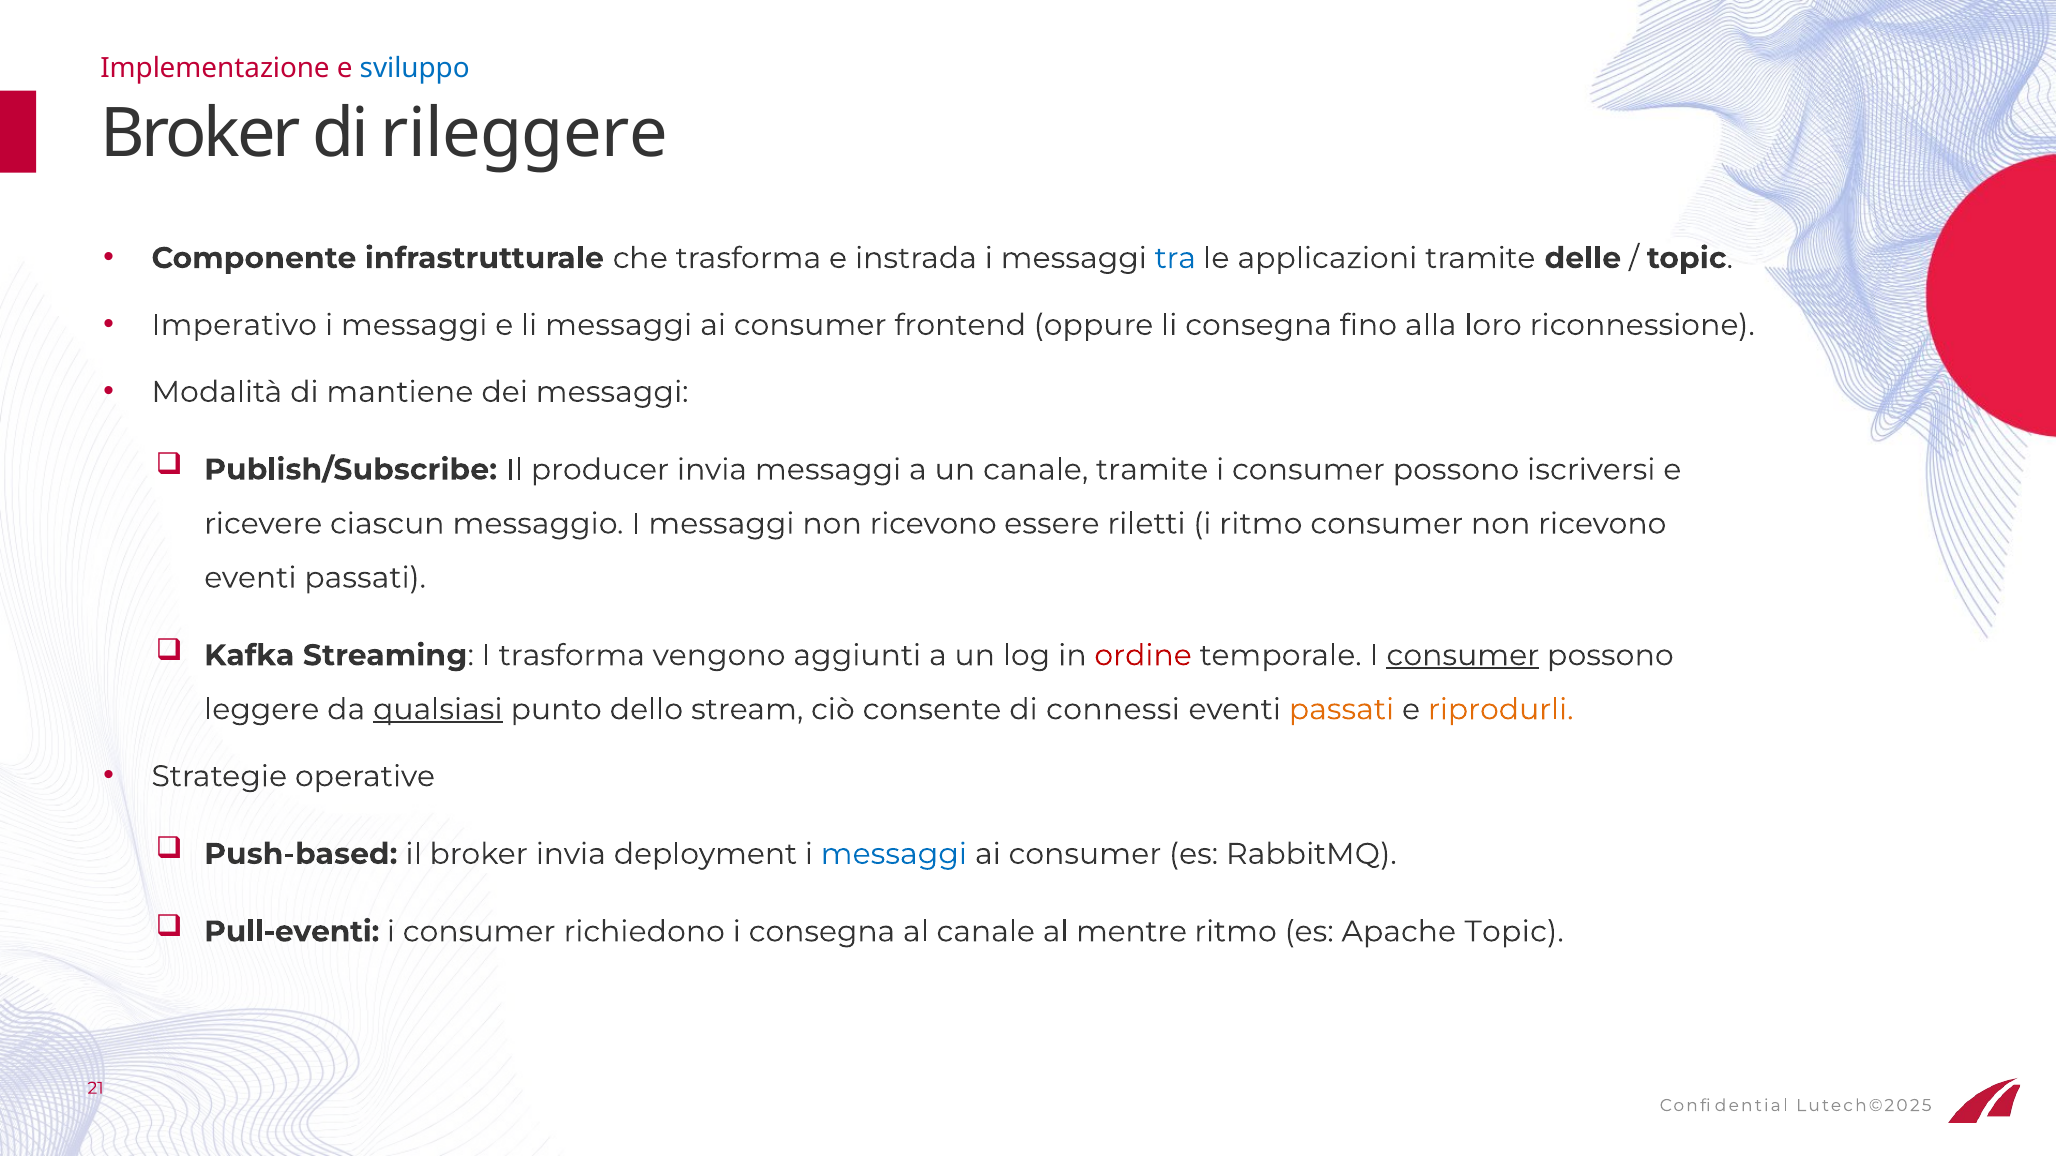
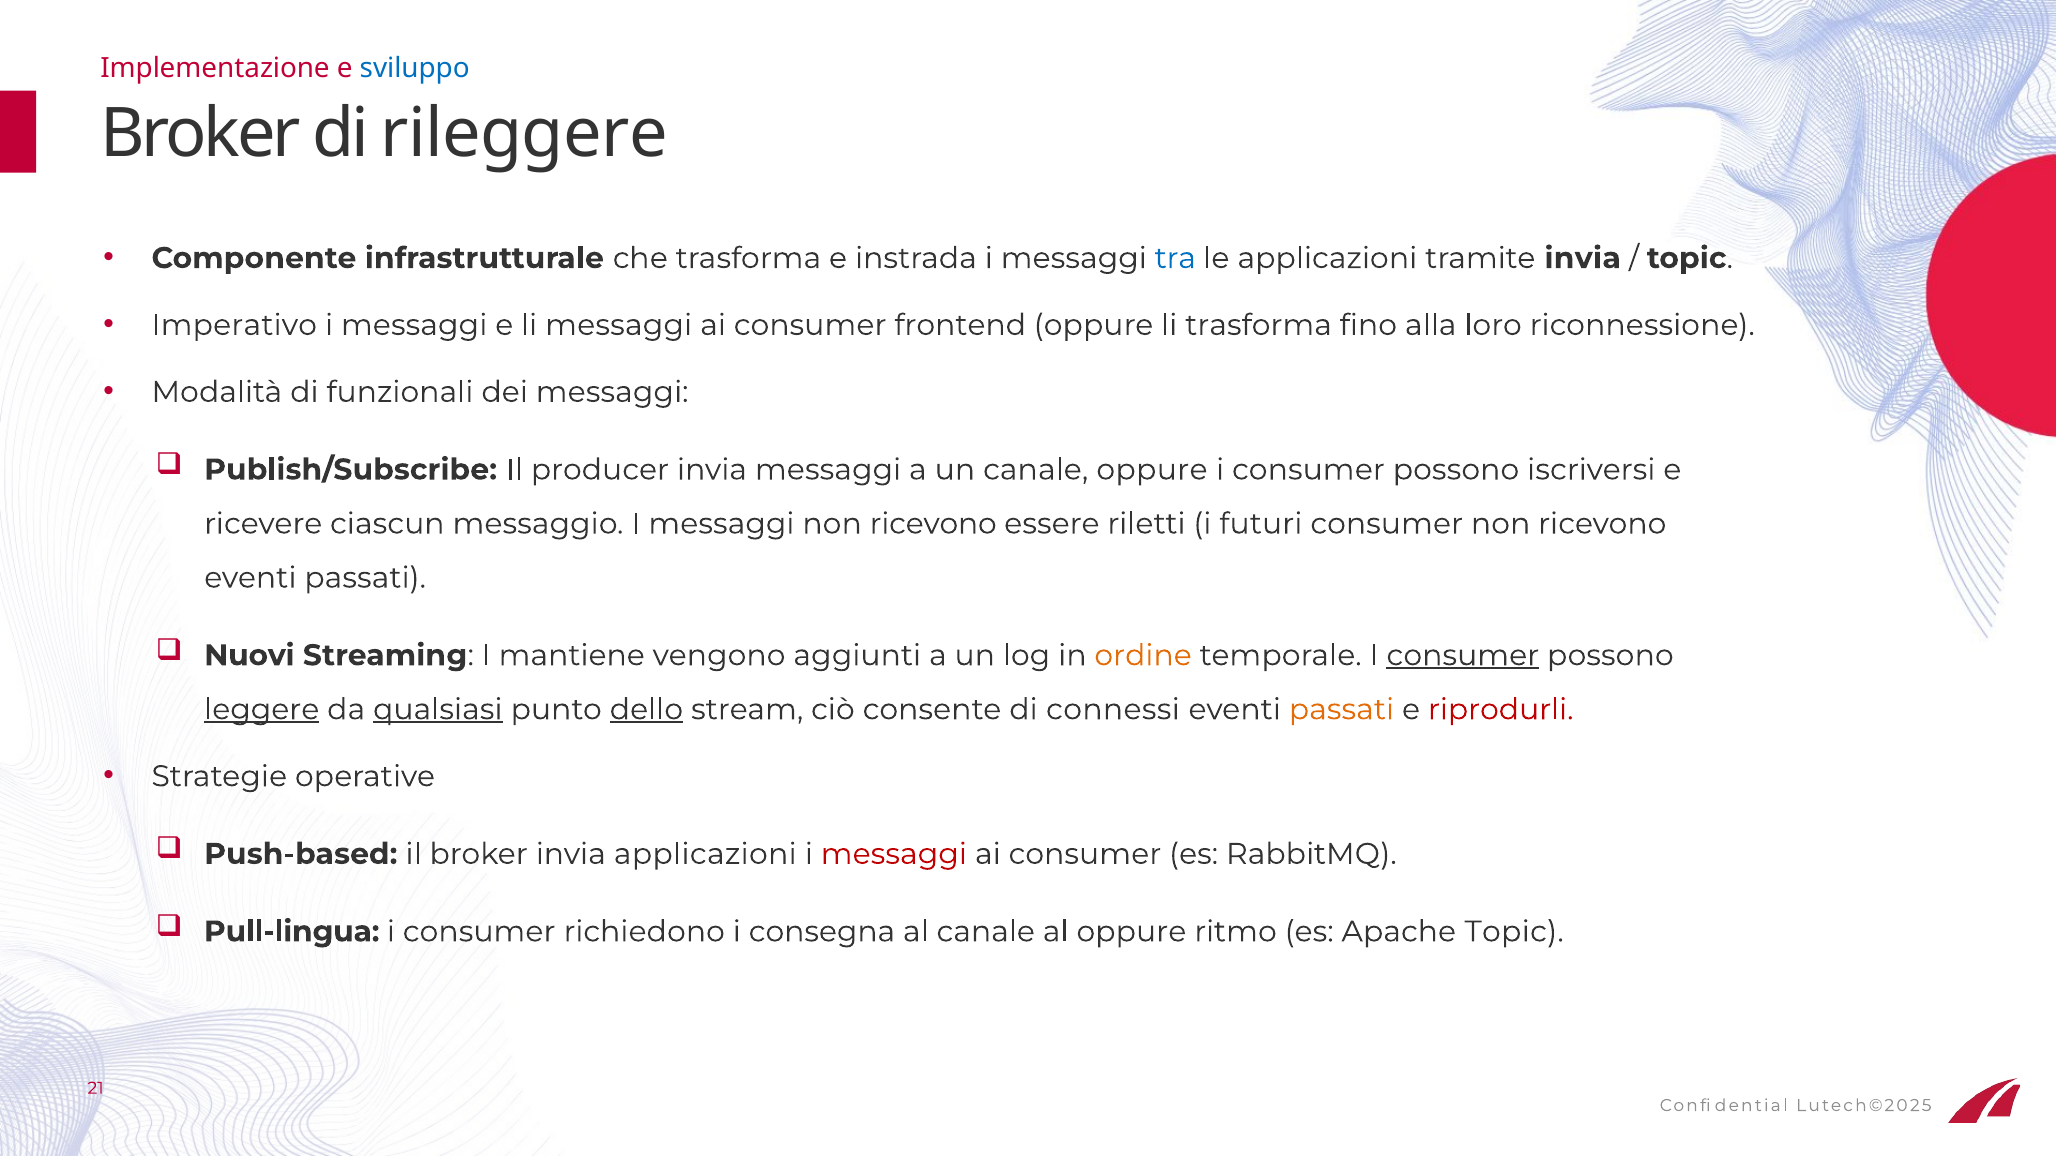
tramite delle: delle -> invia
li consegna: consegna -> trasforma
mantiene: mantiene -> funzionali
canale tramite: tramite -> oppure
i ritmo: ritmo -> futuri
Kafka: Kafka -> Nuovi
I trasforma: trasforma -> mantiene
ordine colour: red -> orange
leggere underline: none -> present
dello underline: none -> present
riprodurli colour: orange -> red
invia deployment: deployment -> applicazioni
messaggi at (894, 854) colour: blue -> red
Pull-eventi: Pull-eventi -> Pull-lingua
al mentre: mentre -> oppure
